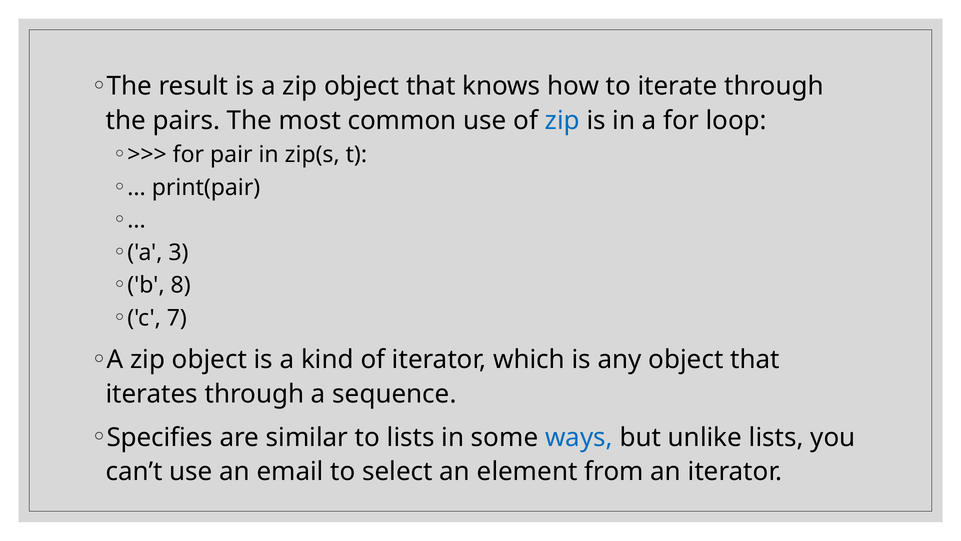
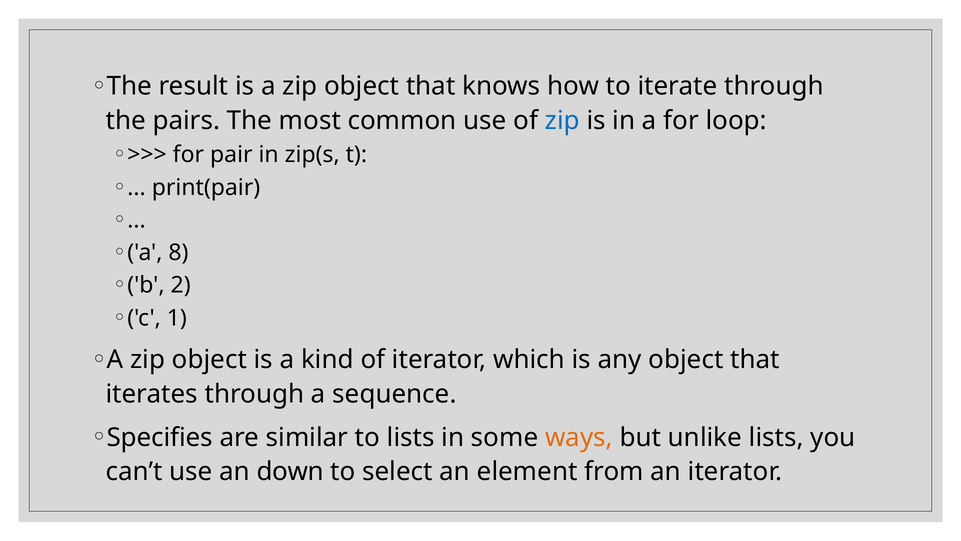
3: 3 -> 8
8: 8 -> 2
7: 7 -> 1
ways colour: blue -> orange
email: email -> down
